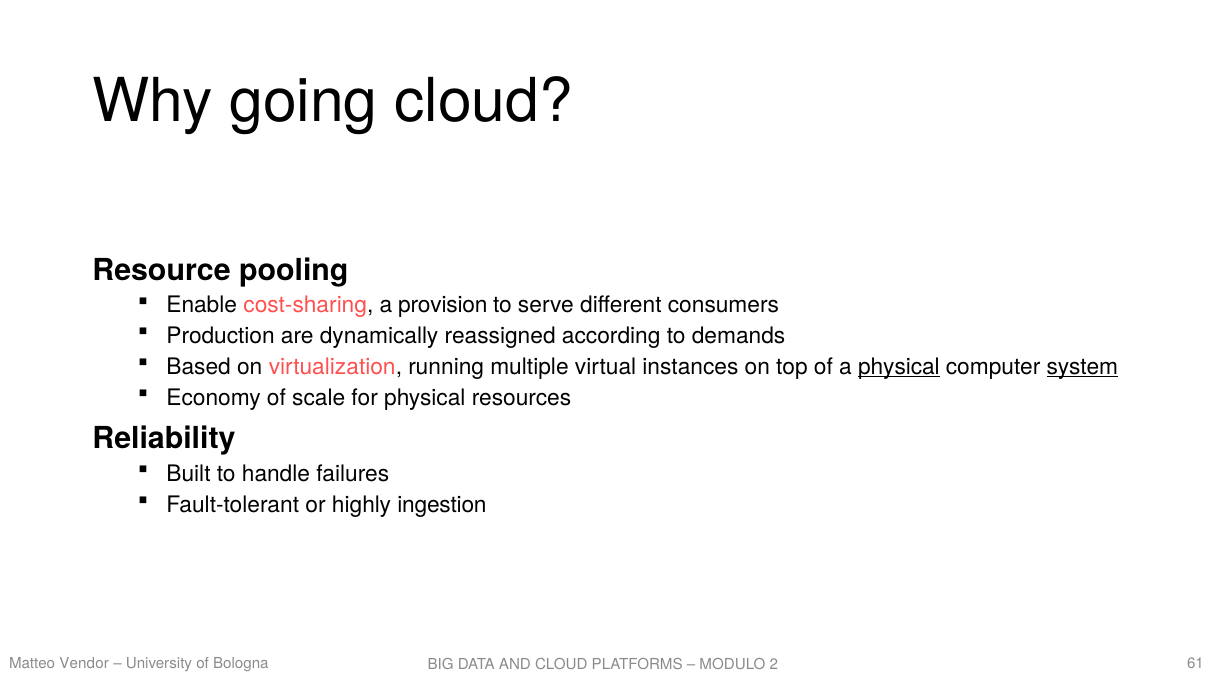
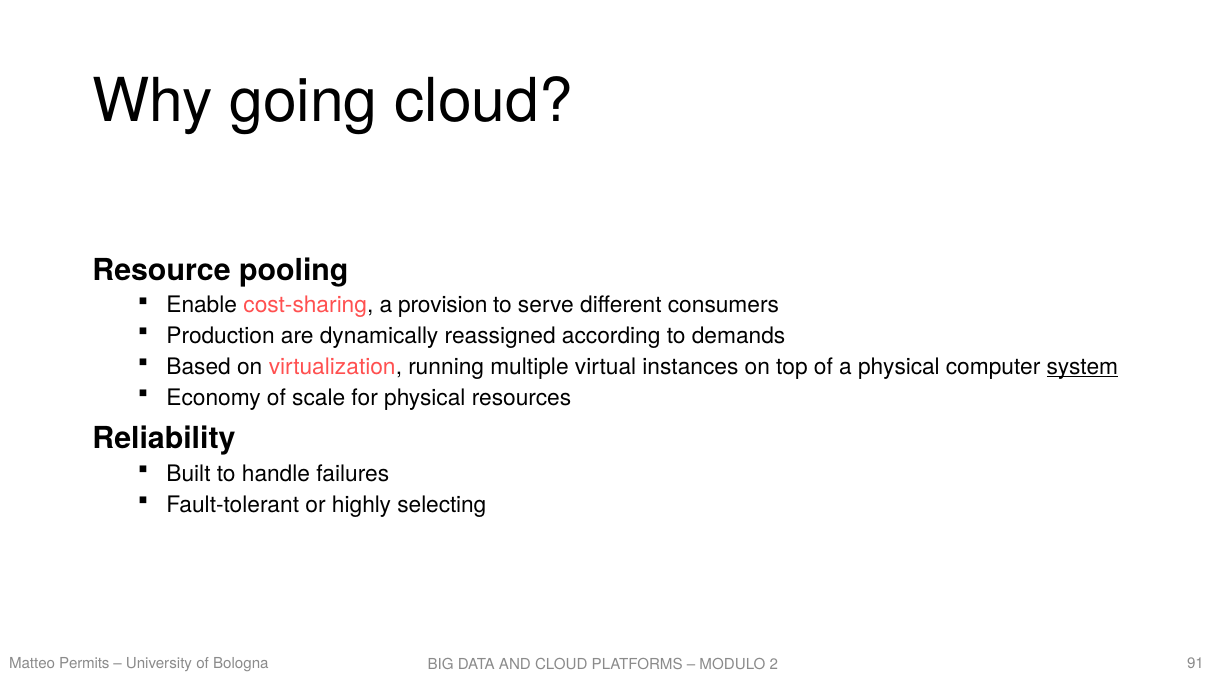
physical at (899, 367) underline: present -> none
ingestion: ingestion -> selecting
Vendor: Vendor -> Permits
61: 61 -> 91
